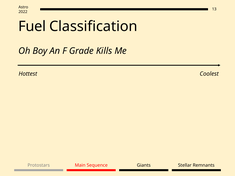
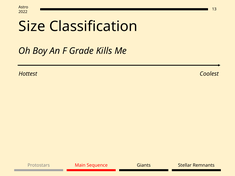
Fuel: Fuel -> Size
